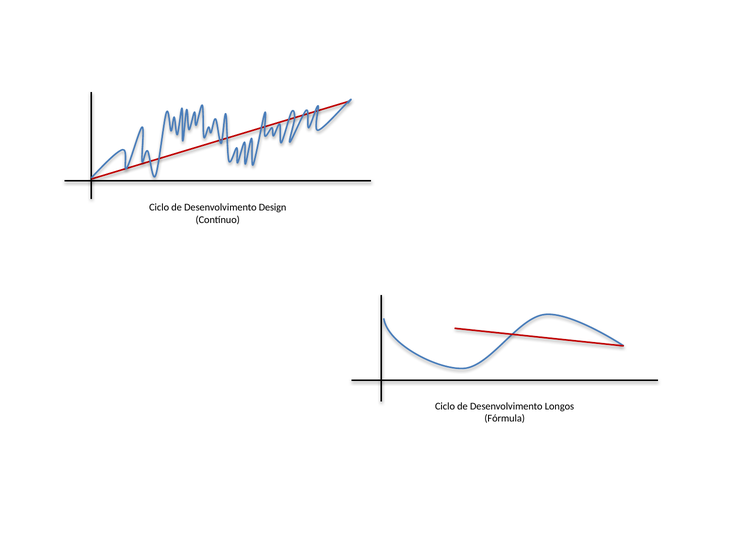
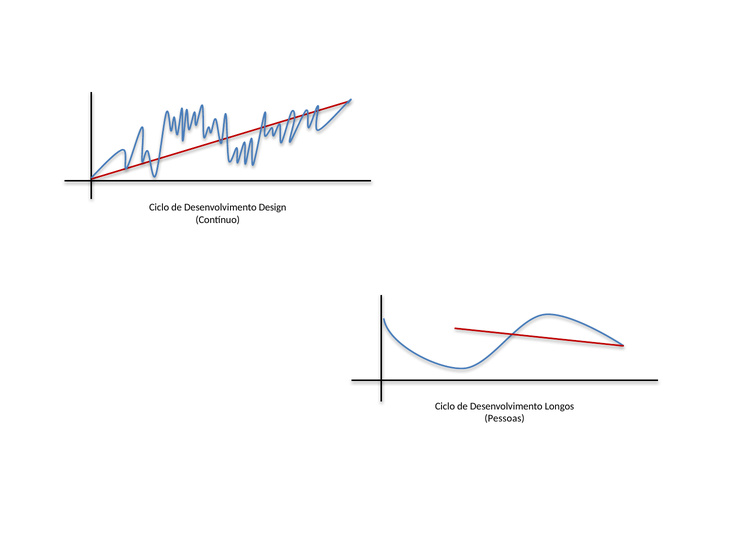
Fórmula: Fórmula -> Pessoas
